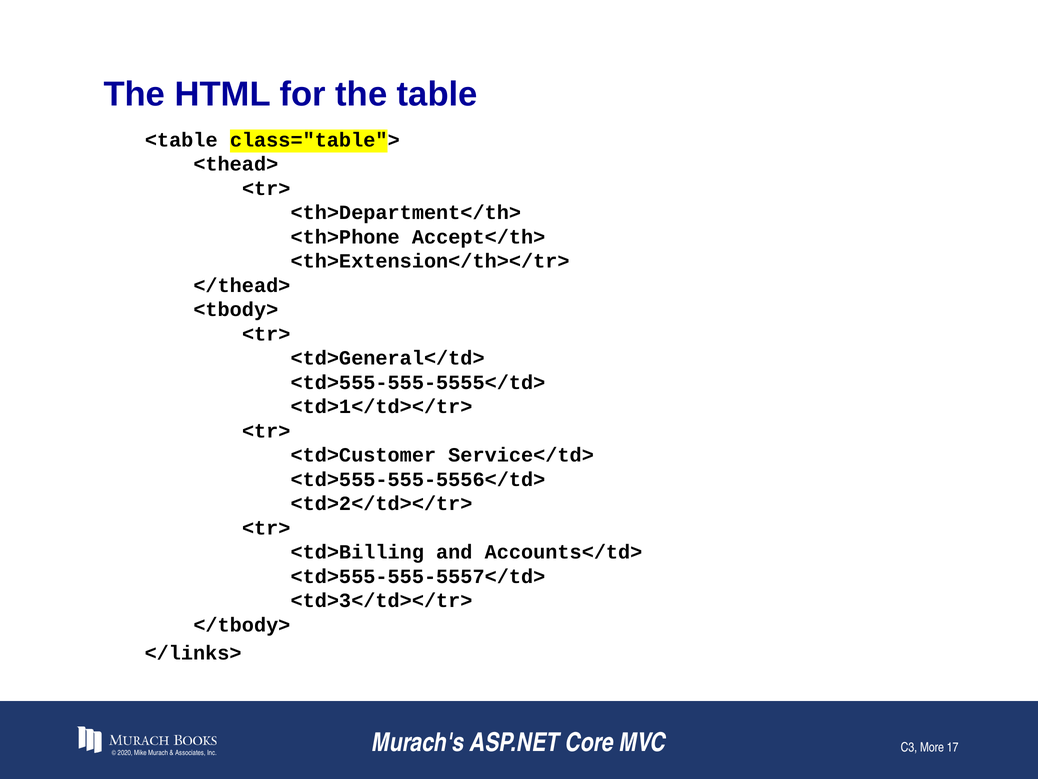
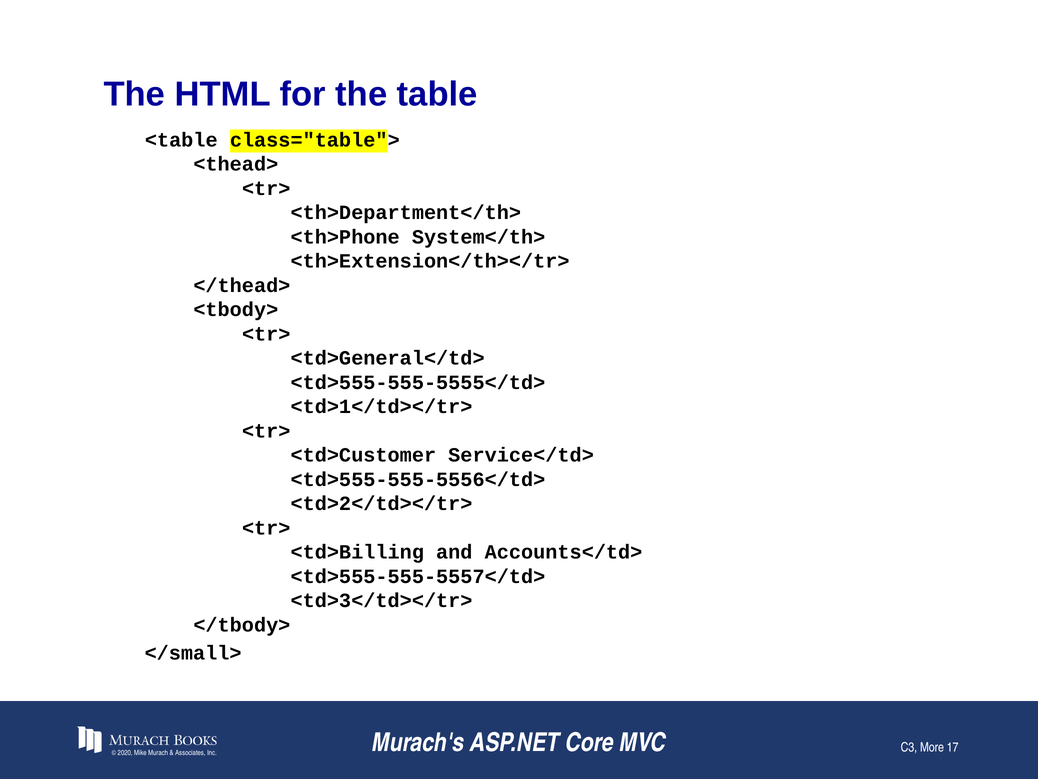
Accept</th>: Accept</th> -> System</th>
</links>: </links> -> </small>
